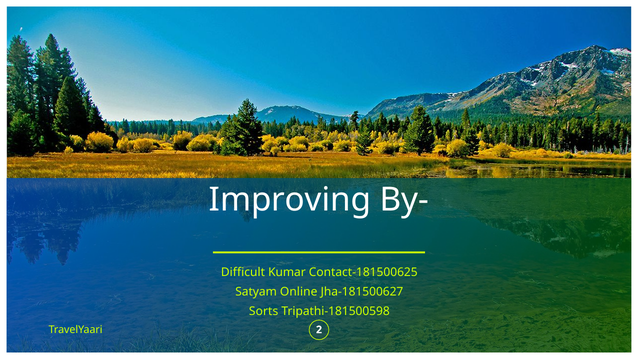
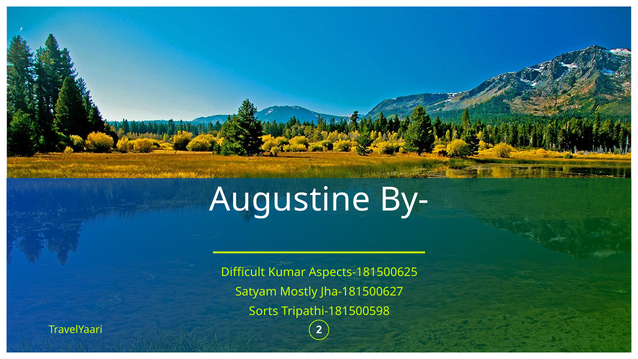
Improving: Improving -> Augustine
Contact-181500625: Contact-181500625 -> Aspects-181500625
Online: Online -> Mostly
